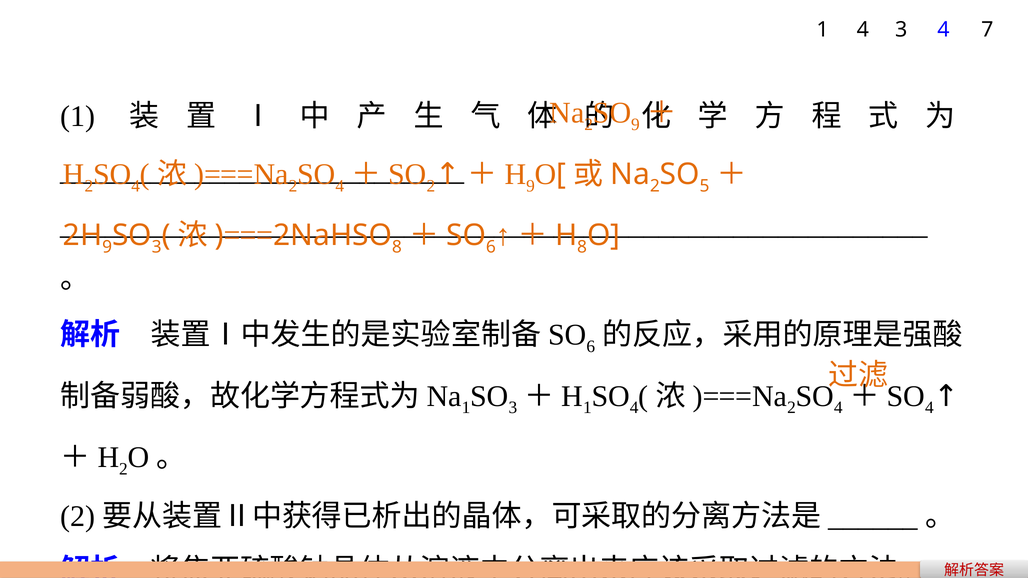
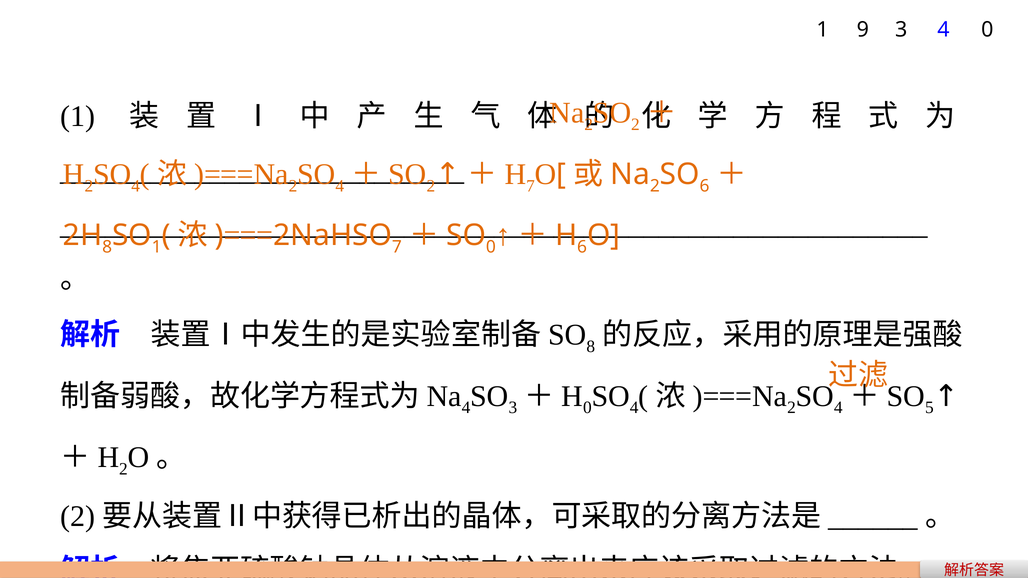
1 4: 4 -> 9
4 7: 7 -> 0
9 at (635, 125): 9 -> 2
9 at (530, 186): 9 -> 7
5 at (704, 186): 5 -> 6
9 at (107, 247): 9 -> 8
3 at (157, 247): 3 -> 1
8 at (397, 247): 8 -> 7
6 at (491, 247): 6 -> 0
8 at (582, 247): 8 -> 6
6 at (591, 347): 6 -> 8
1 at (466, 408): 1 -> 4
1 at (587, 408): 1 -> 0
4 at (929, 408): 4 -> 5
